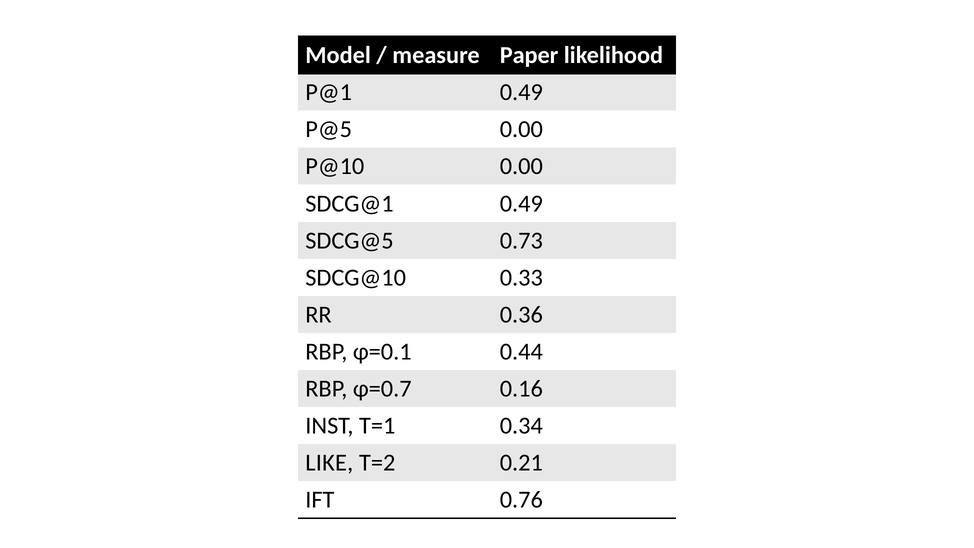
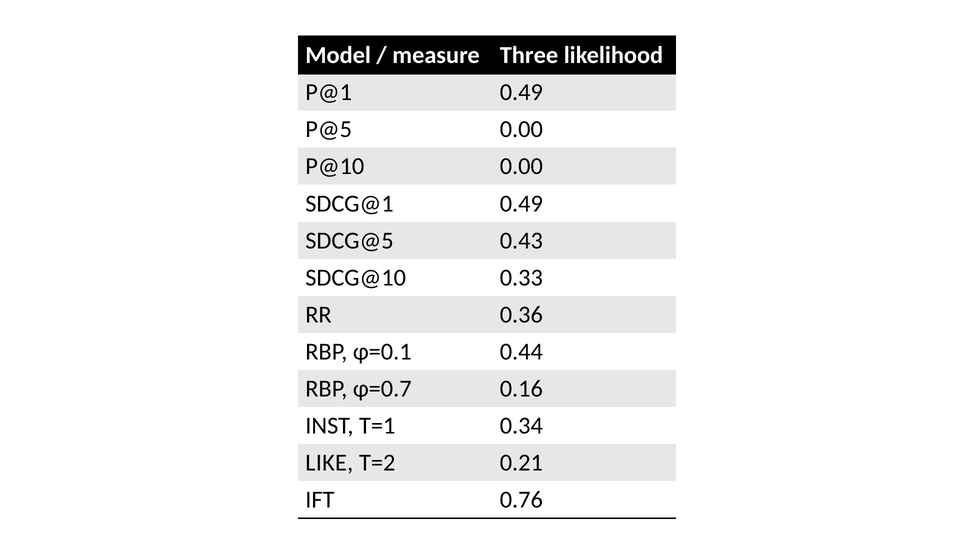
Paper: Paper -> Three
0.73: 0.73 -> 0.43
